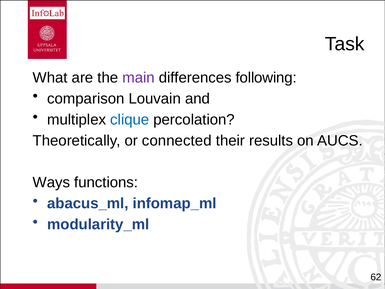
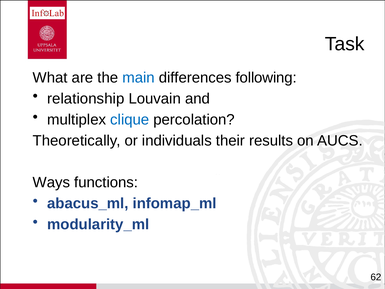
main colour: purple -> blue
comparison: comparison -> relationship
connected: connected -> individuals
